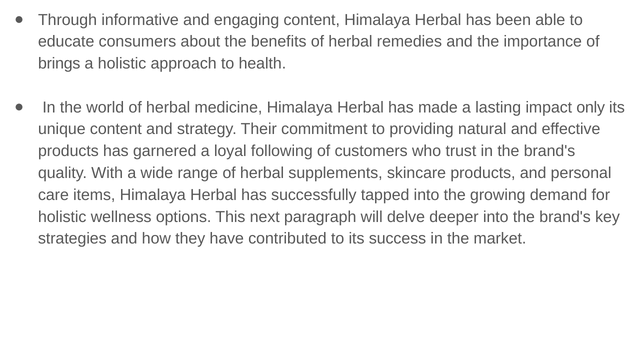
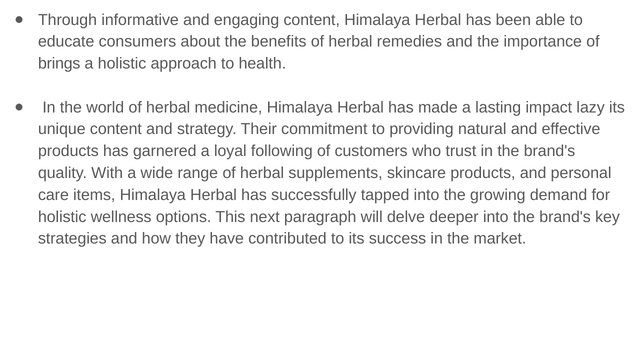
only: only -> lazy
